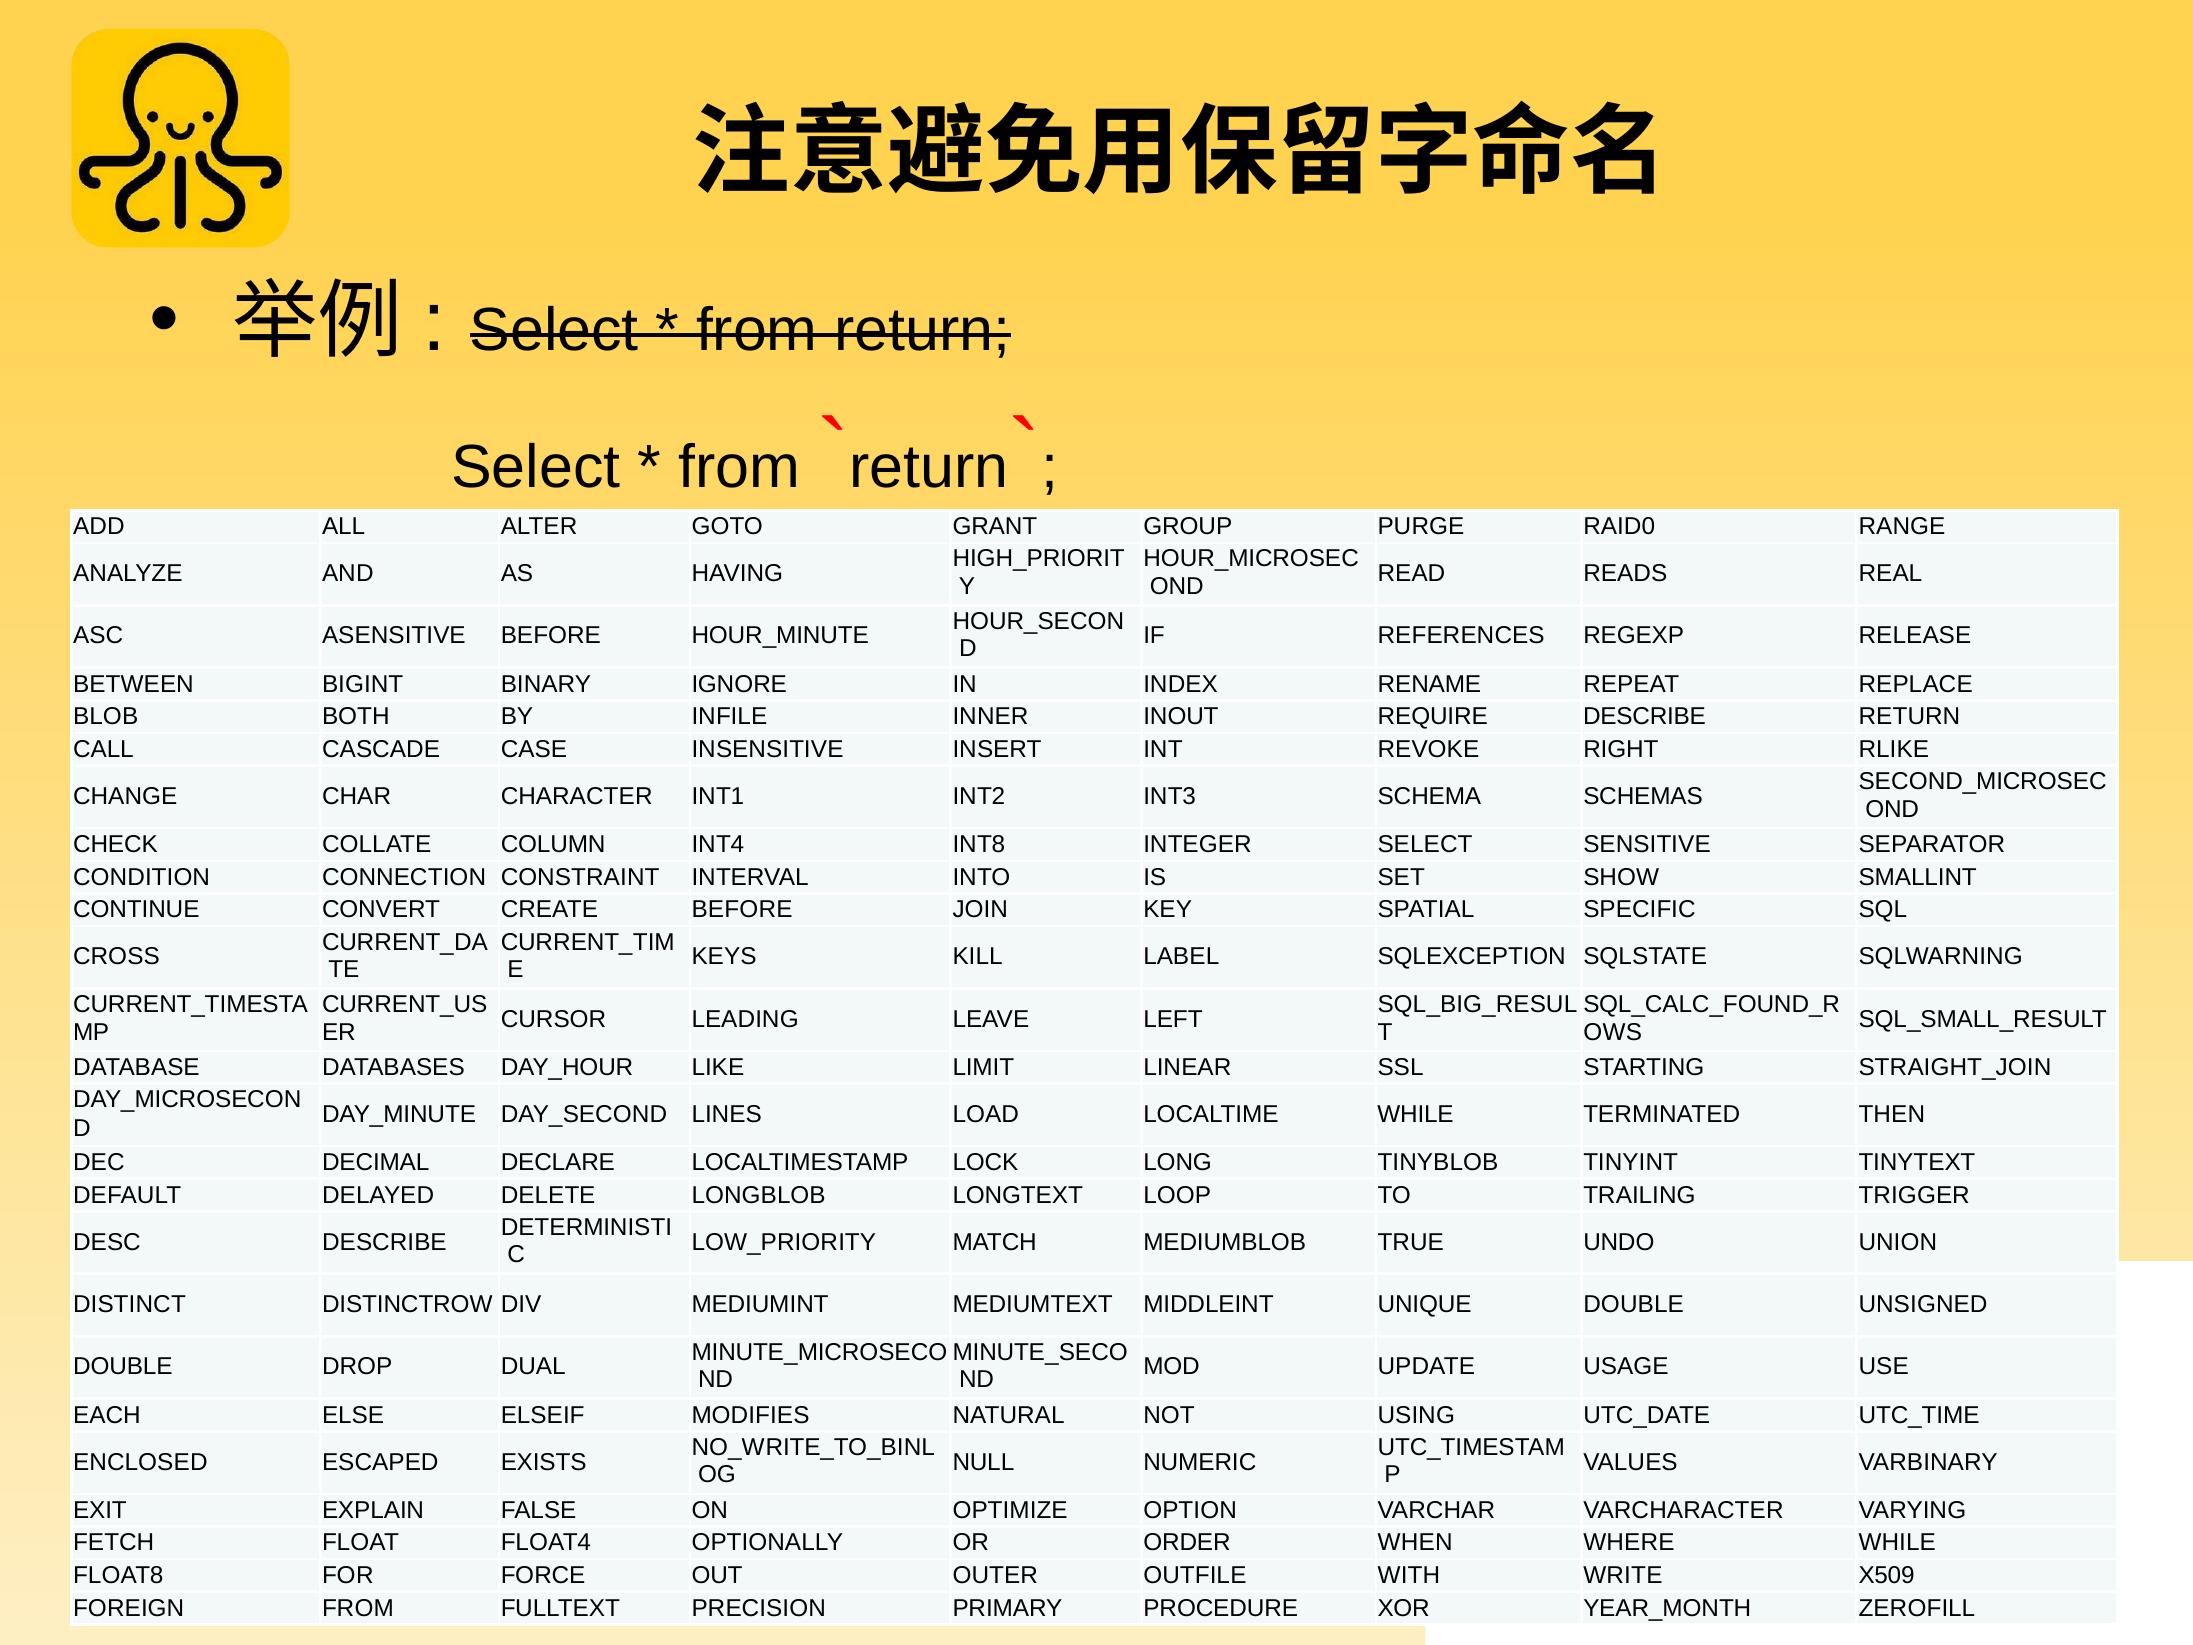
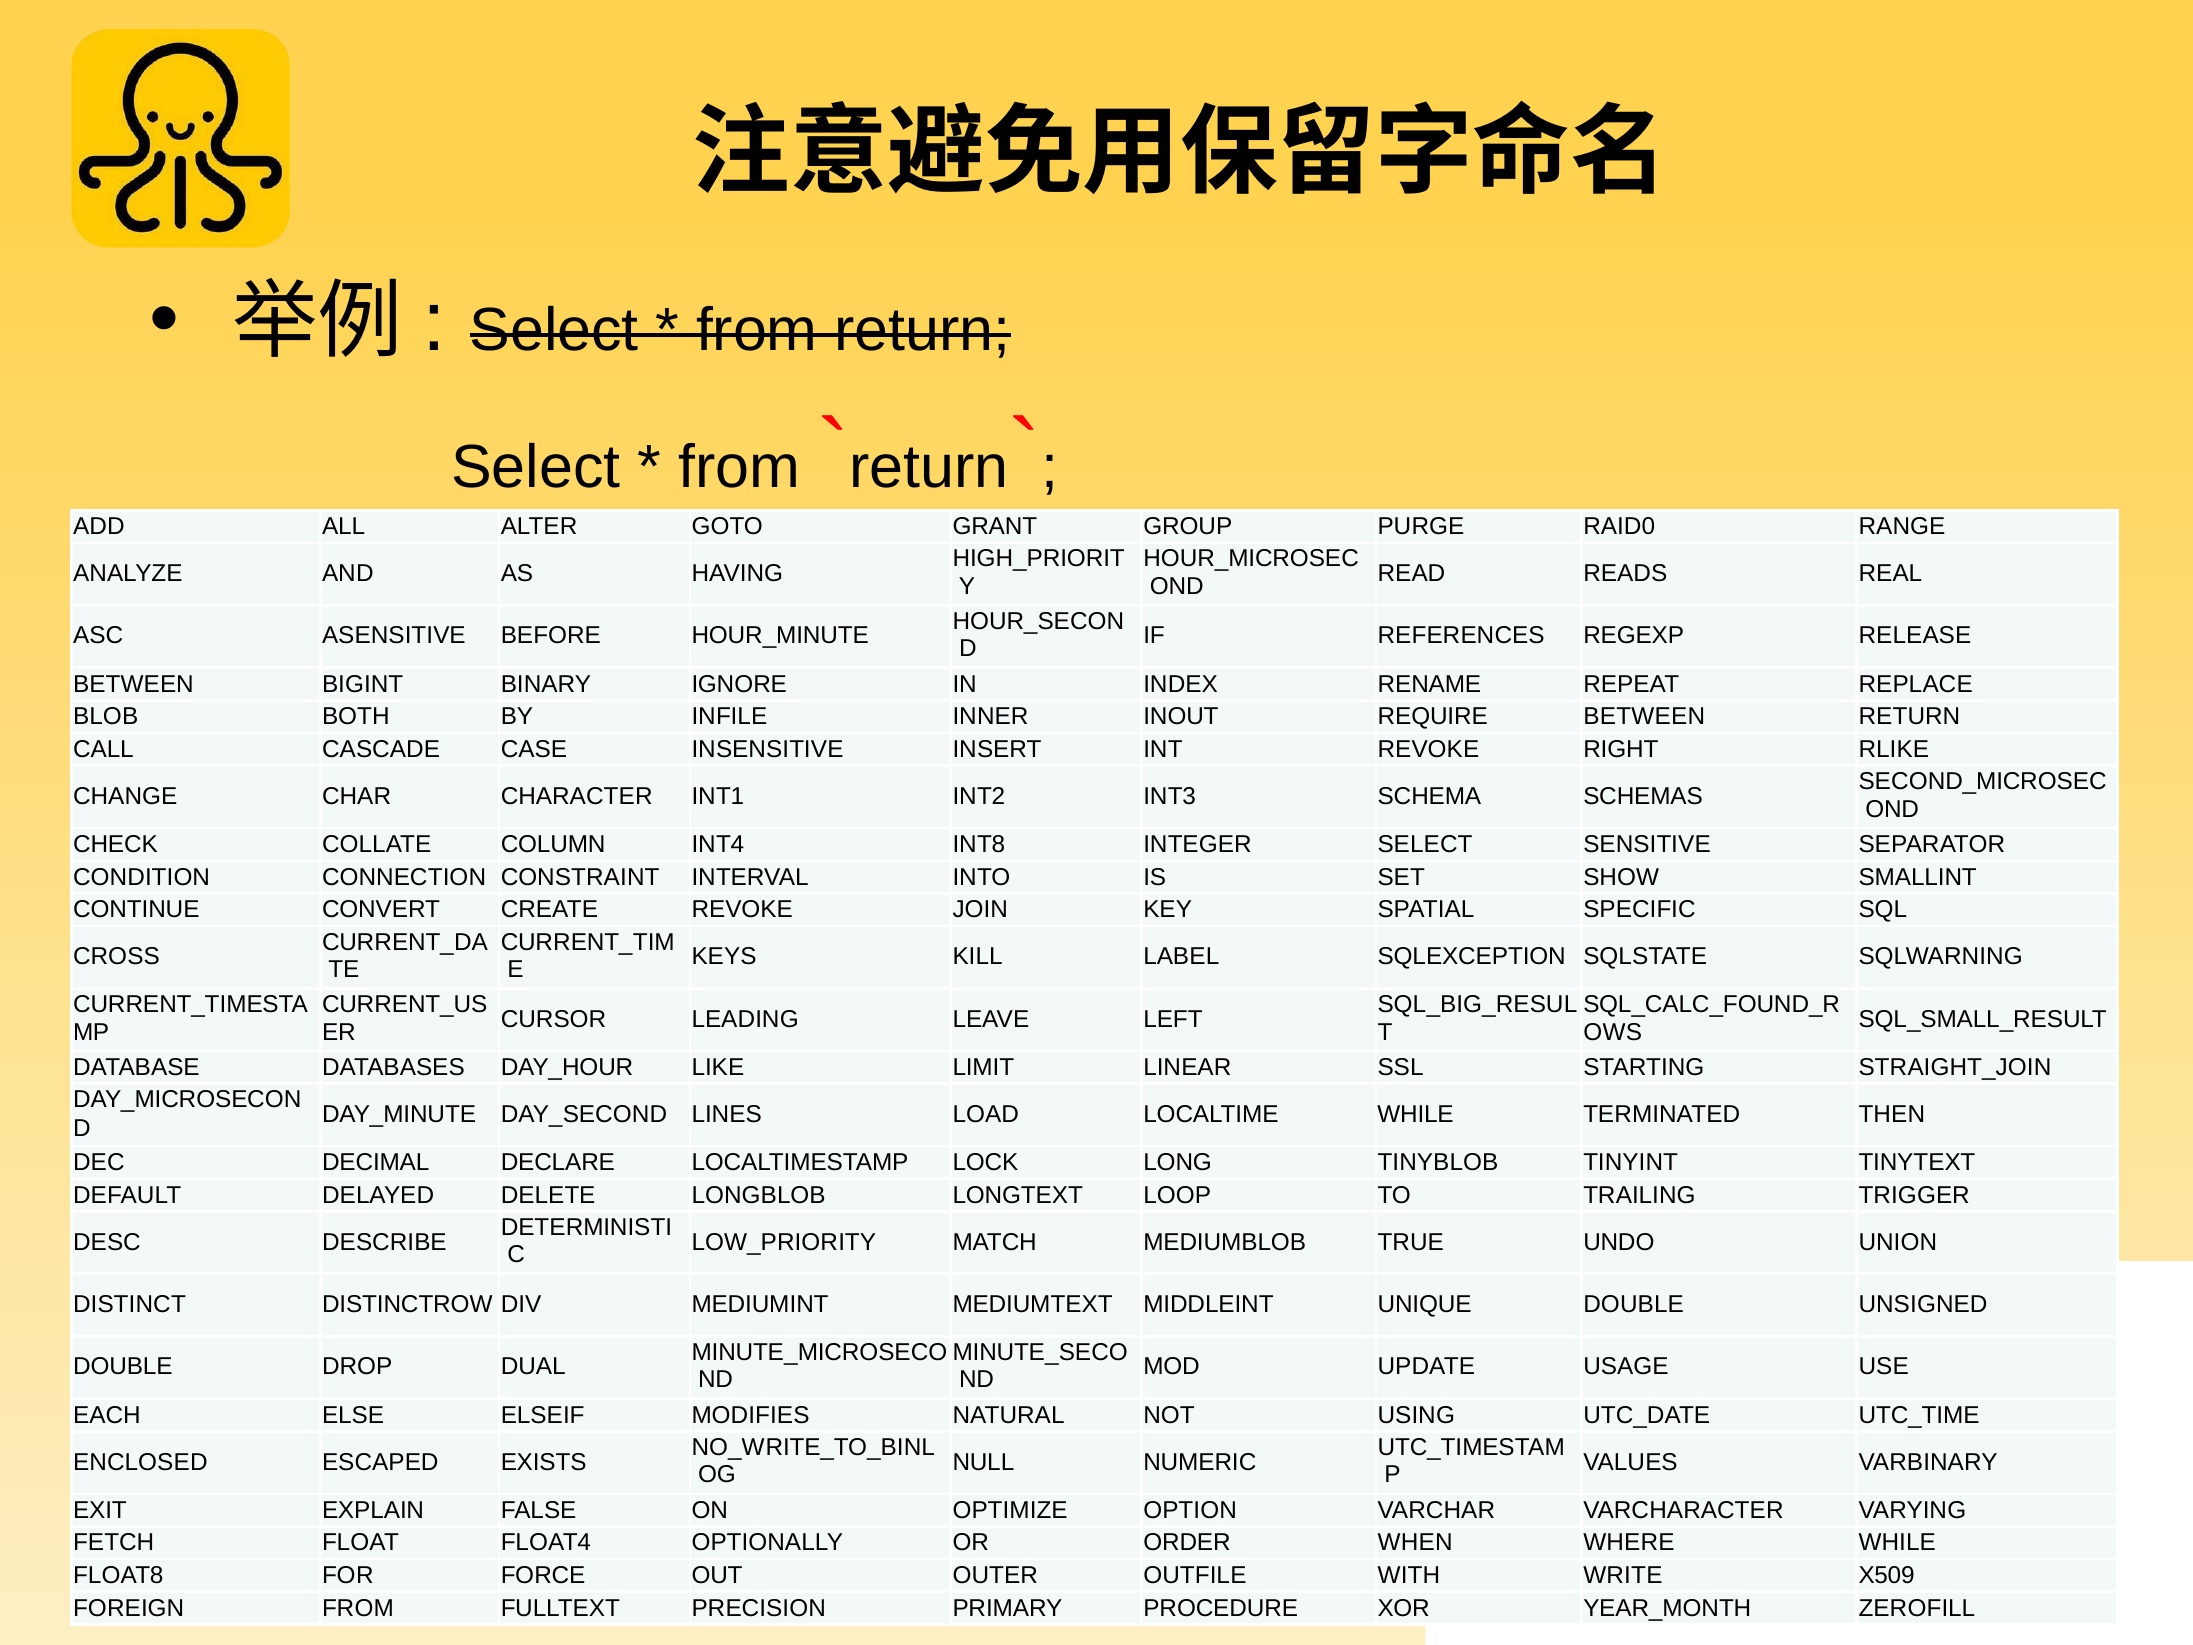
REQUIRE DESCRIBE: DESCRIBE -> BETWEEN
CREATE BEFORE: BEFORE -> REVOKE
